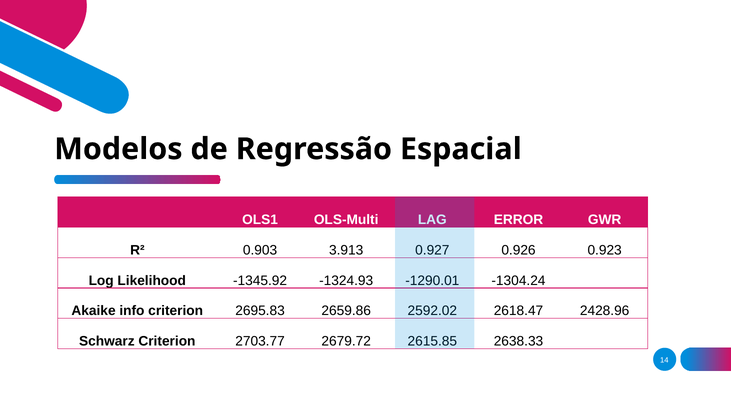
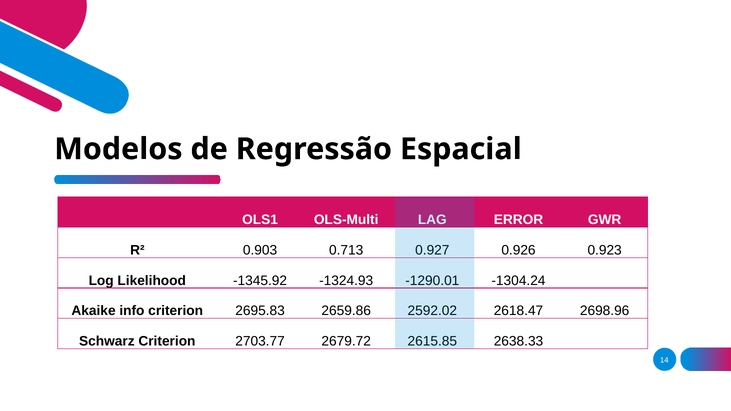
3.913: 3.913 -> 0.713
2428.96: 2428.96 -> 2698.96
